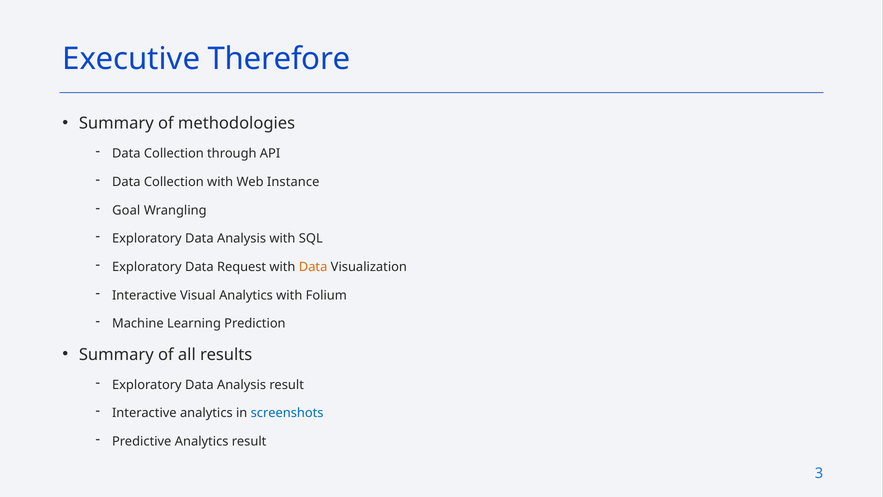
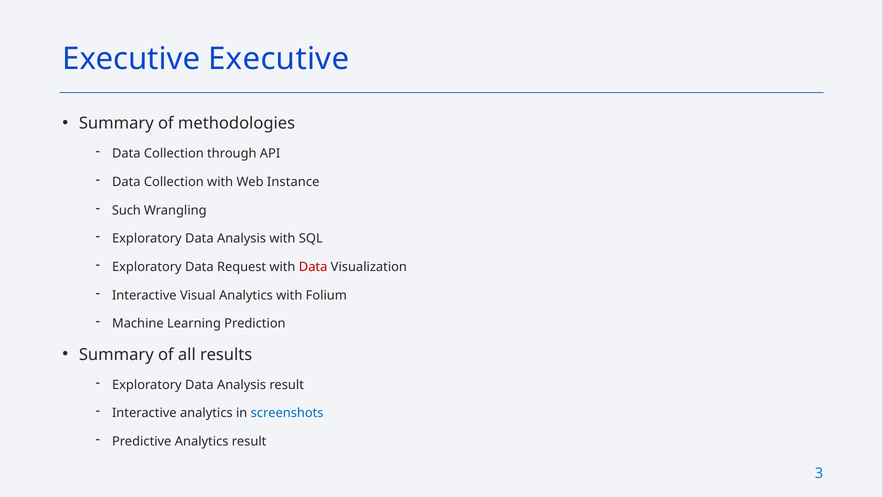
Executive Therefore: Therefore -> Executive
Goal: Goal -> Such
Data at (313, 267) colour: orange -> red
